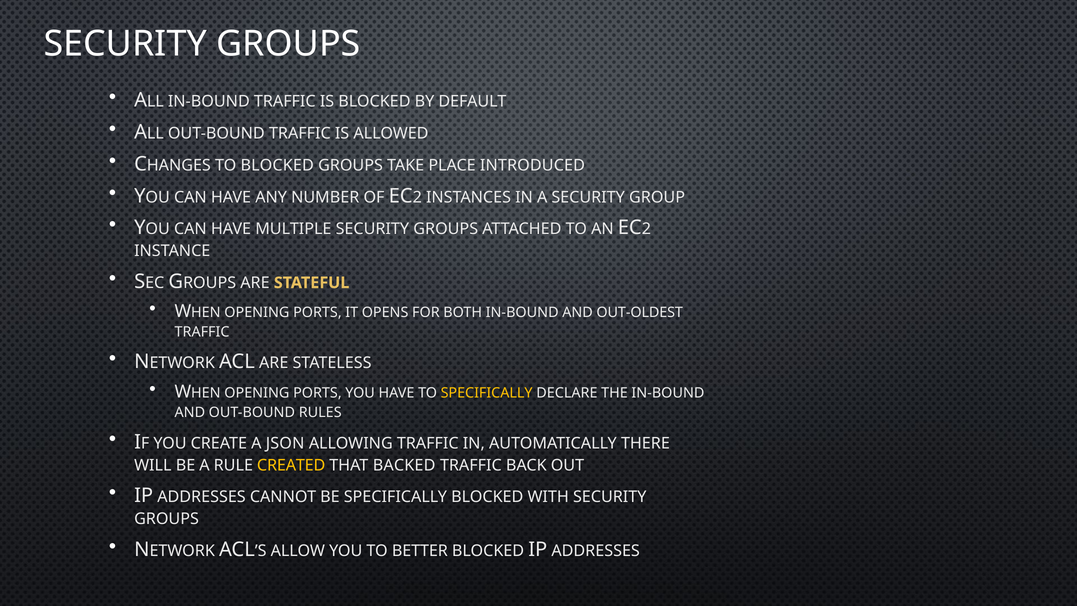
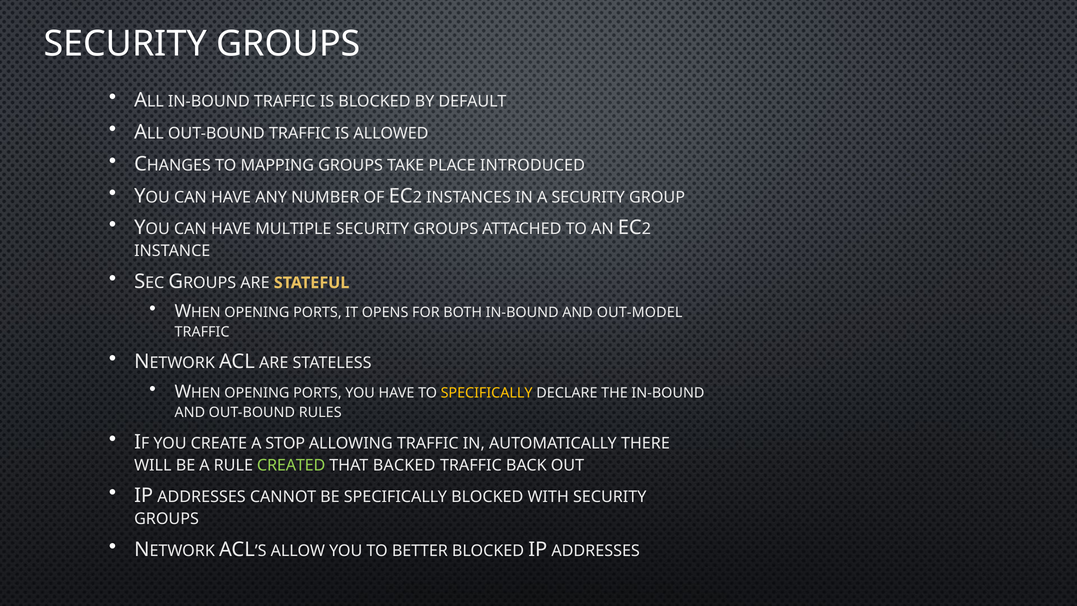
TO BLOCKED: BLOCKED -> MAPPING
OUT-OLDEST: OUT-OLDEST -> OUT-MODEL
JSON: JSON -> STOP
CREATED colour: yellow -> light green
